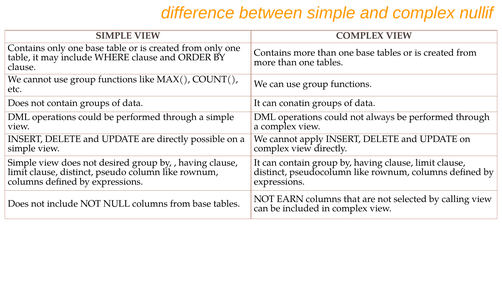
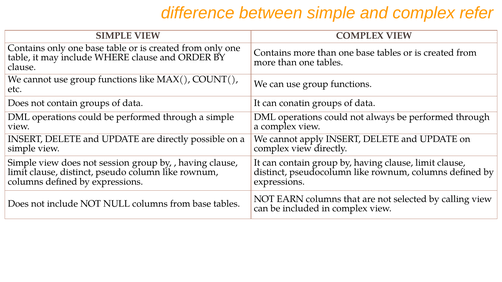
nullif: nullif -> refer
desired: desired -> session
